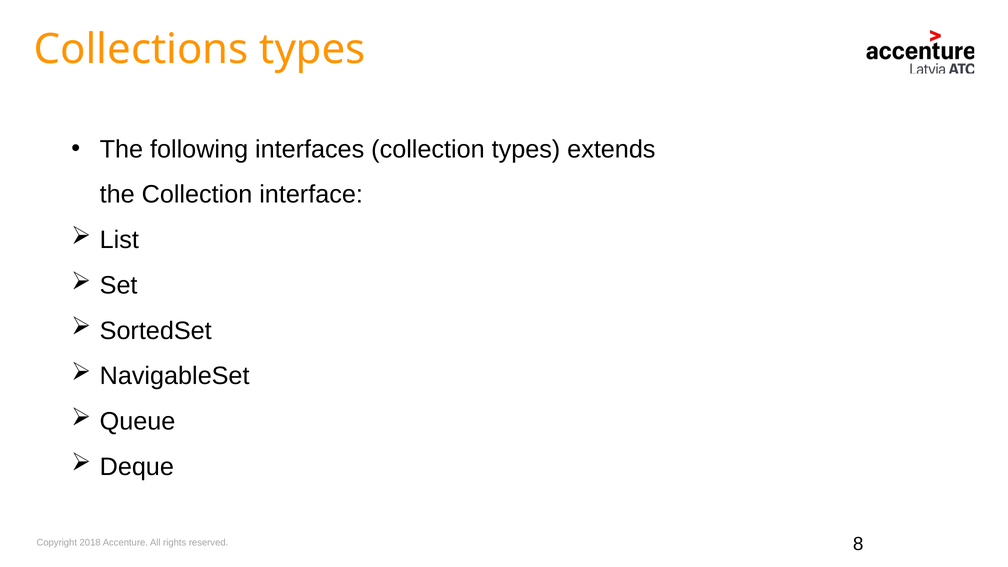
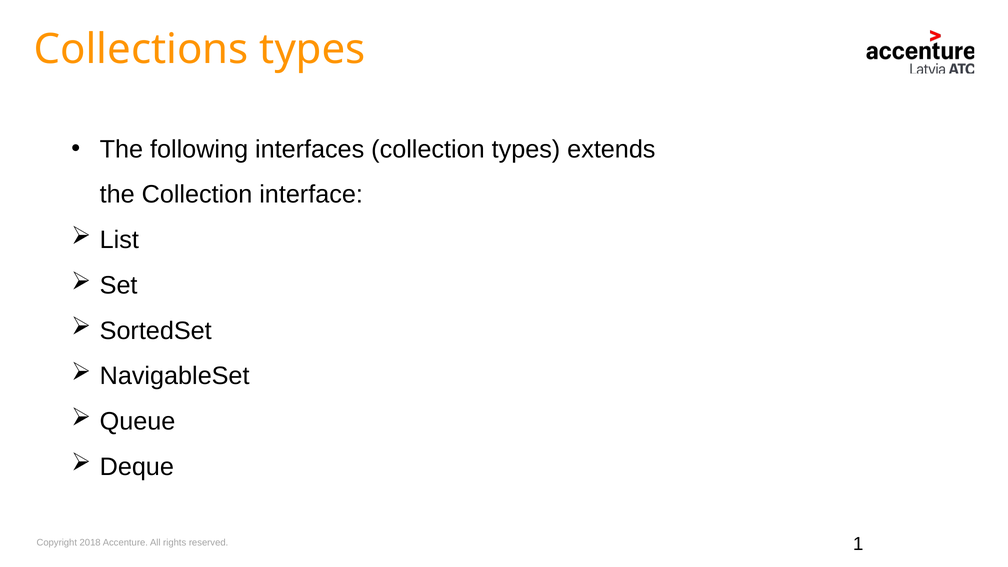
8: 8 -> 1
